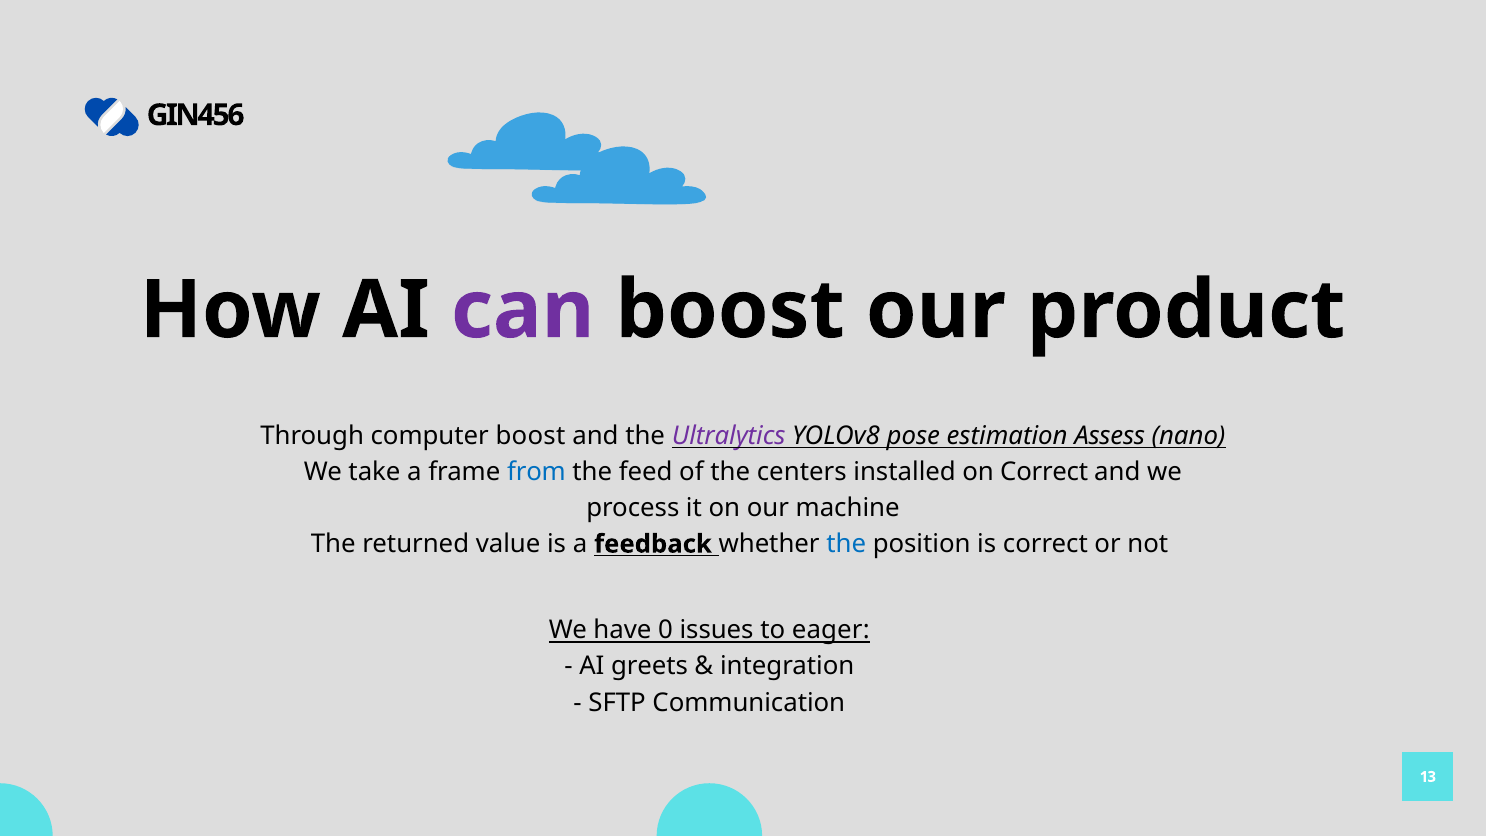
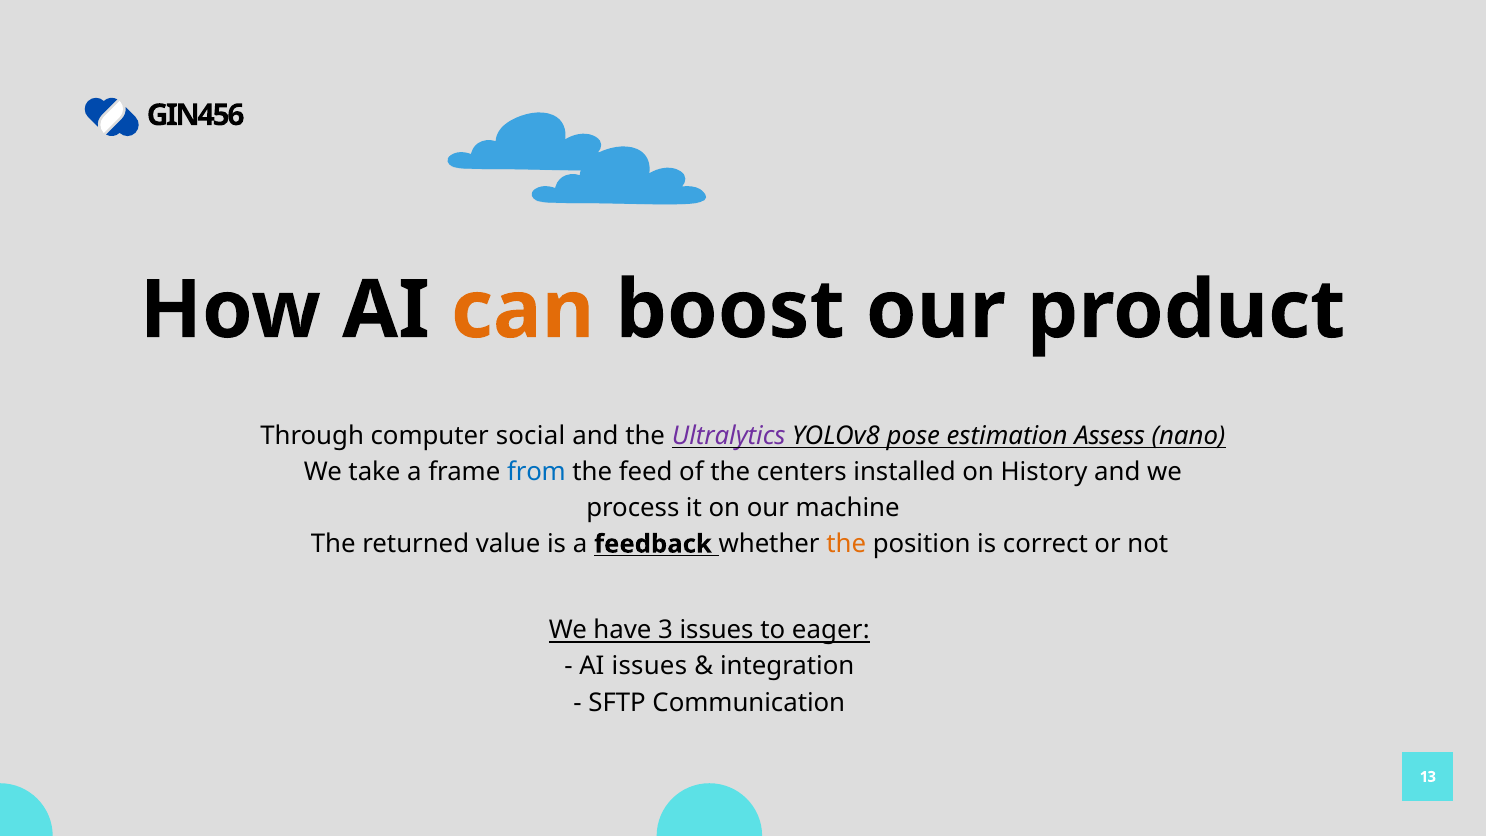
can colour: purple -> orange
computer boost: boost -> social
on Correct: Correct -> History
the at (846, 544) colour: blue -> orange
0: 0 -> 3
AI greets: greets -> issues
